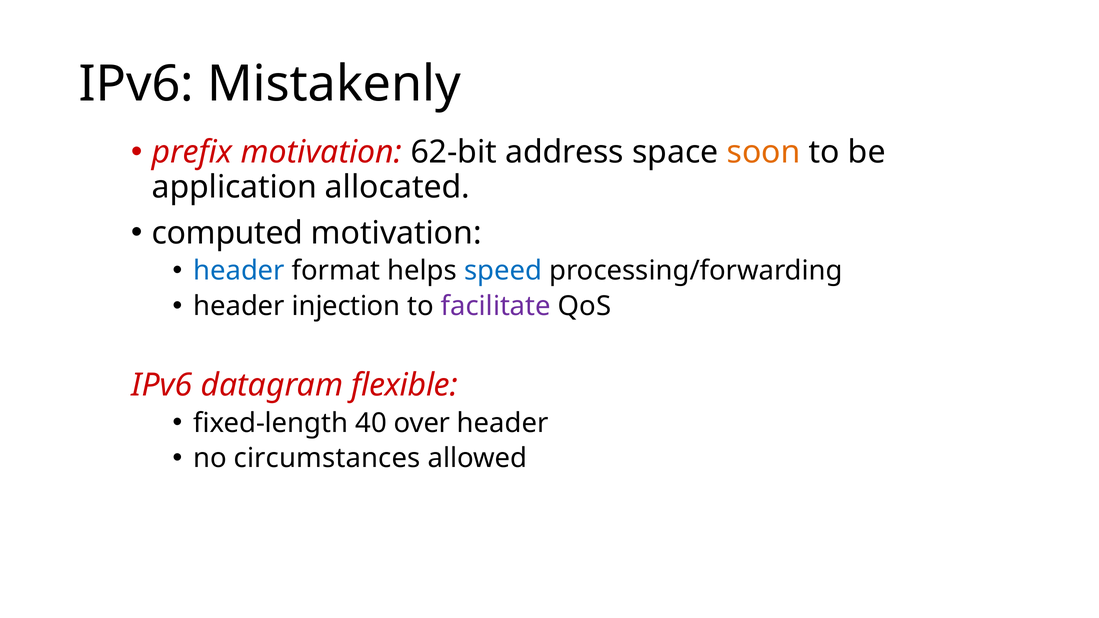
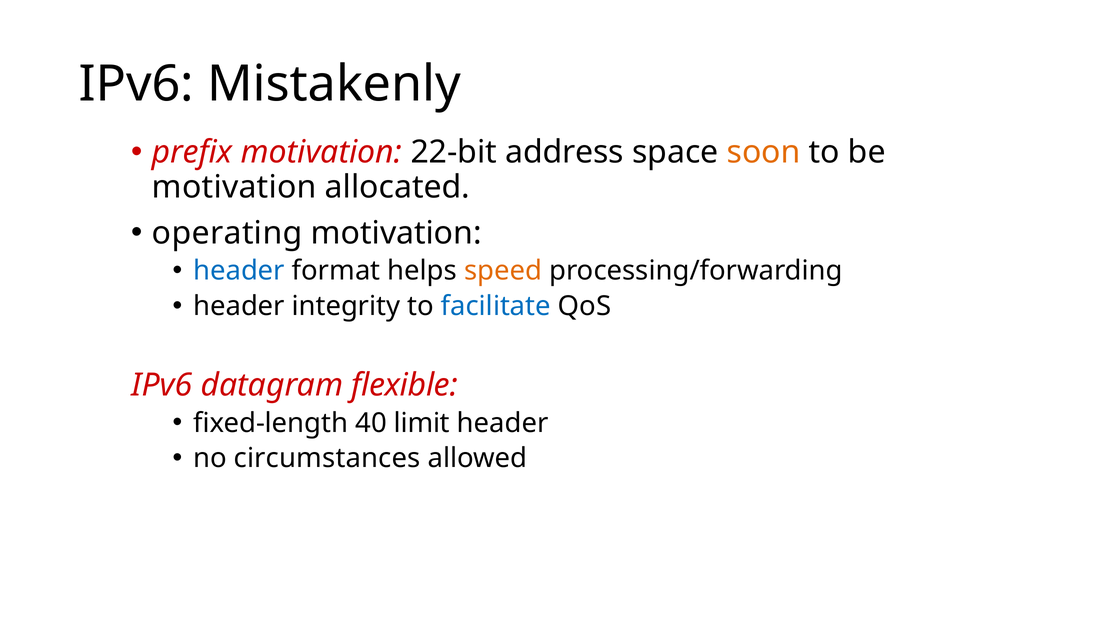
62-bit: 62-bit -> 22-bit
application at (234, 187): application -> motivation
computed: computed -> operating
speed colour: blue -> orange
injection: injection -> integrity
facilitate colour: purple -> blue
over: over -> limit
